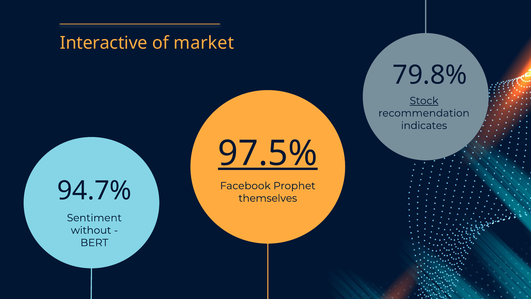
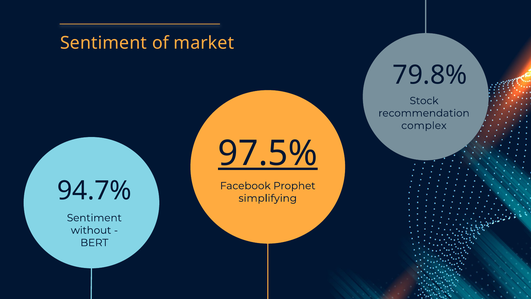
Interactive at (104, 43): Interactive -> Sentiment
Stock underline: present -> none
indicates: indicates -> complex
themselves: themselves -> simplifying
